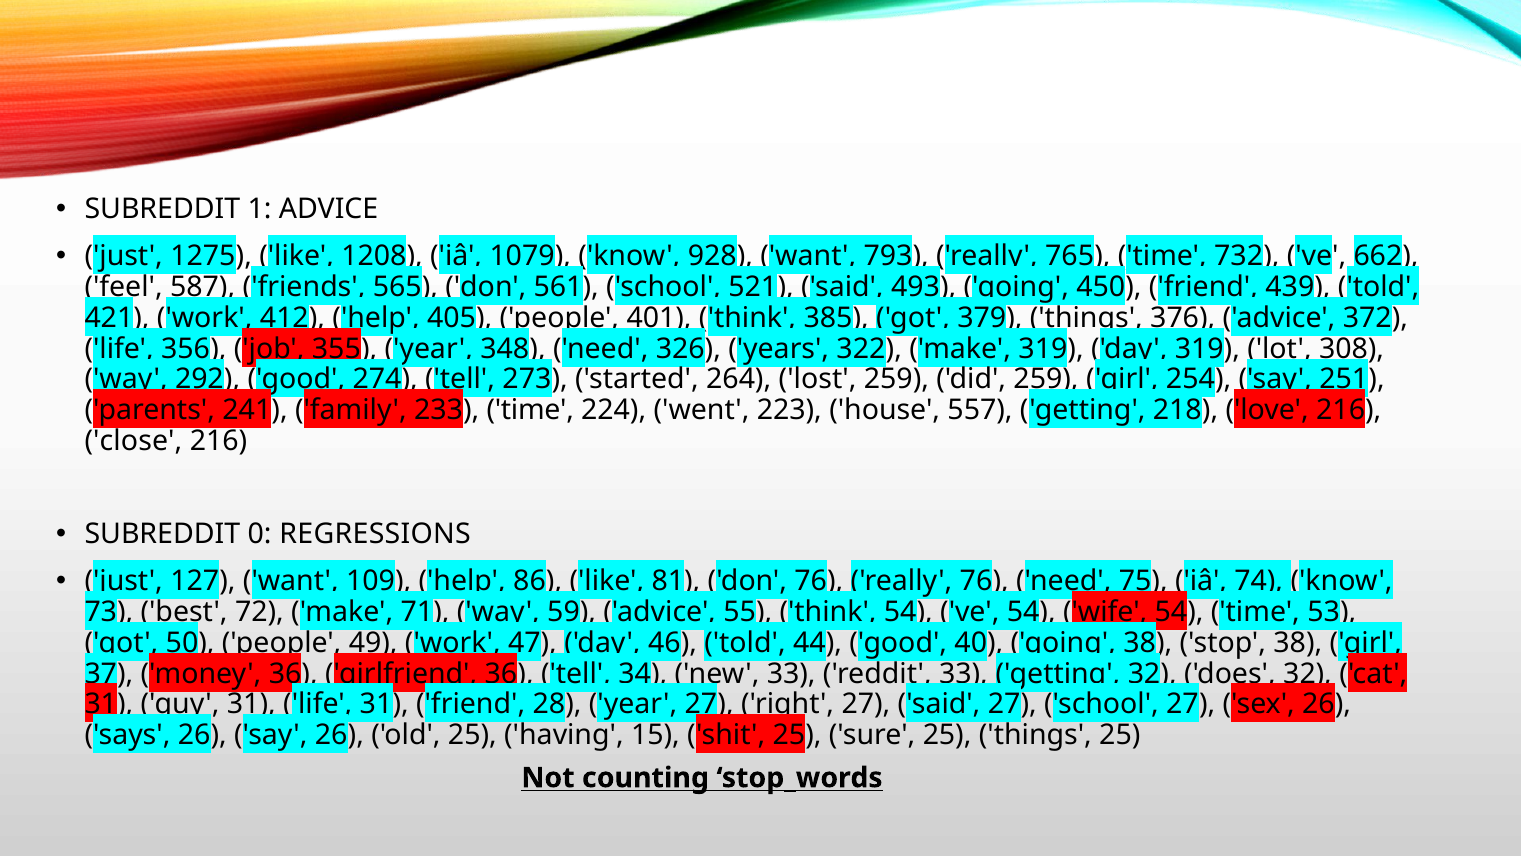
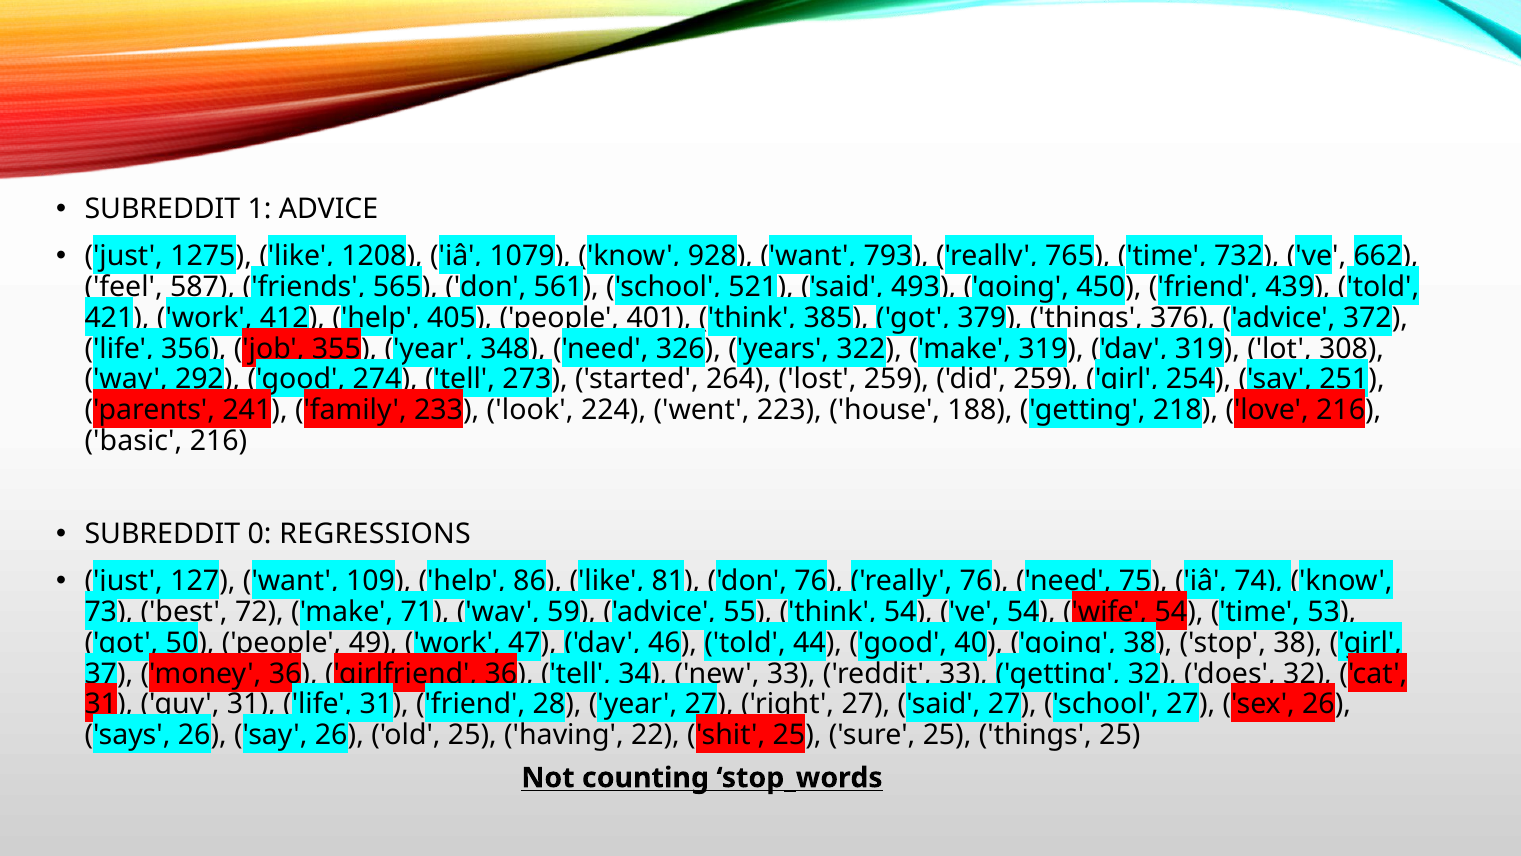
233 time: time -> look
557: 557 -> 188
close: close -> basic
15: 15 -> 22
